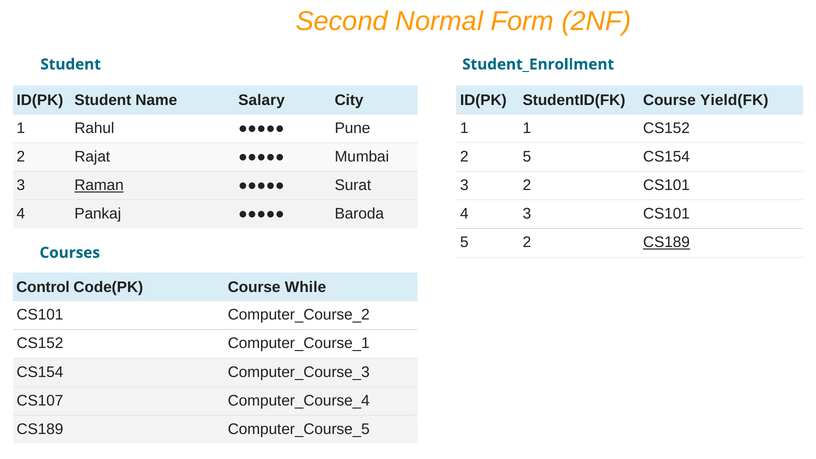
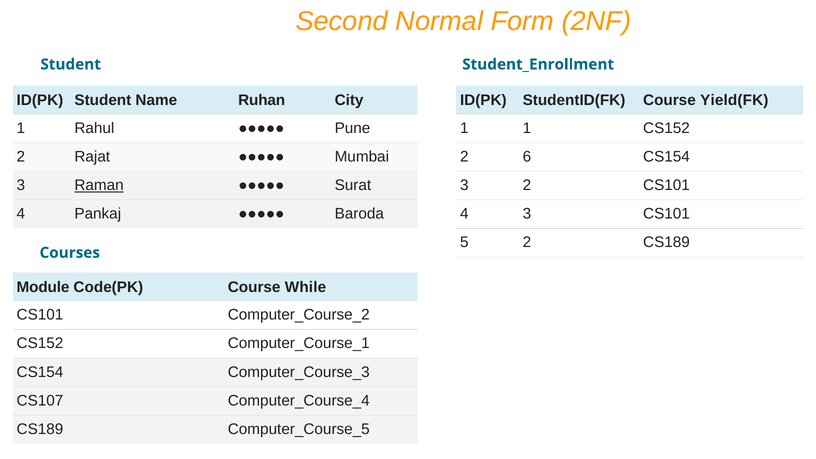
Salary: Salary -> Ruhan
2 5: 5 -> 6
CS189 at (667, 242) underline: present -> none
Control: Control -> Module
